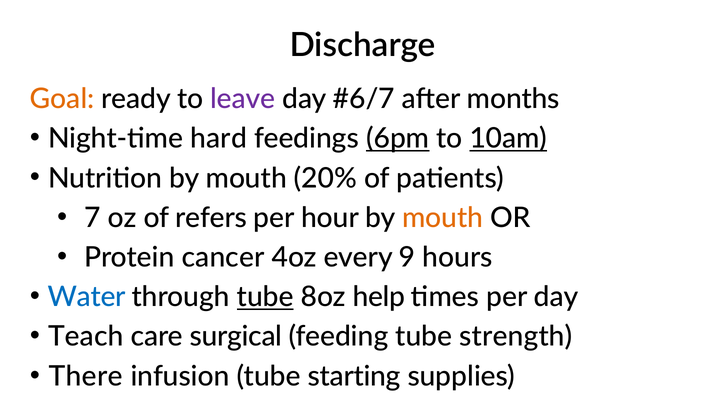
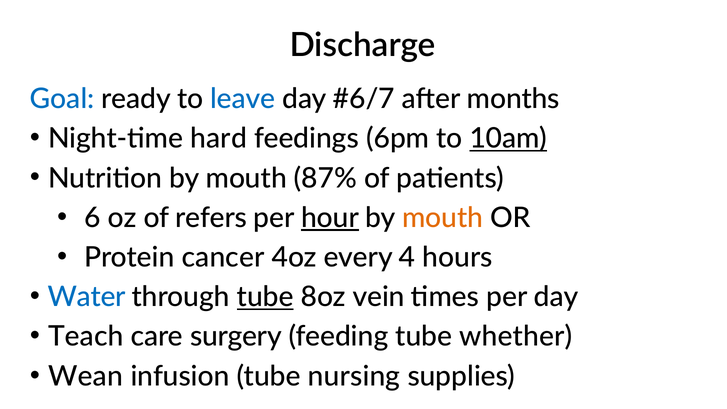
Goal colour: orange -> blue
leave colour: purple -> blue
6pm underline: present -> none
20%: 20% -> 87%
7: 7 -> 6
hour underline: none -> present
9: 9 -> 4
help: help -> vein
surgical: surgical -> surgery
strength: strength -> whether
There: There -> Wean
starting: starting -> nursing
